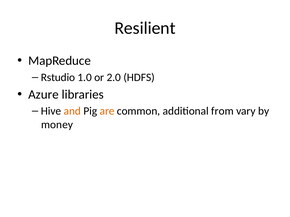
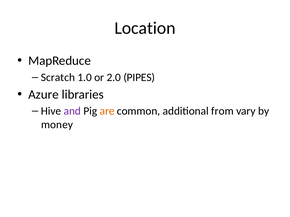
Resilient: Resilient -> Location
Rstudio: Rstudio -> Scratch
HDFS: HDFS -> PIPES
and colour: orange -> purple
